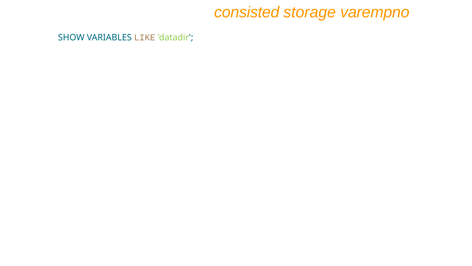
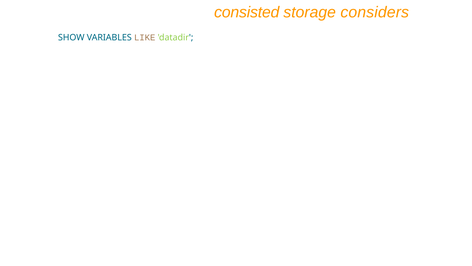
varempno: varempno -> considers
